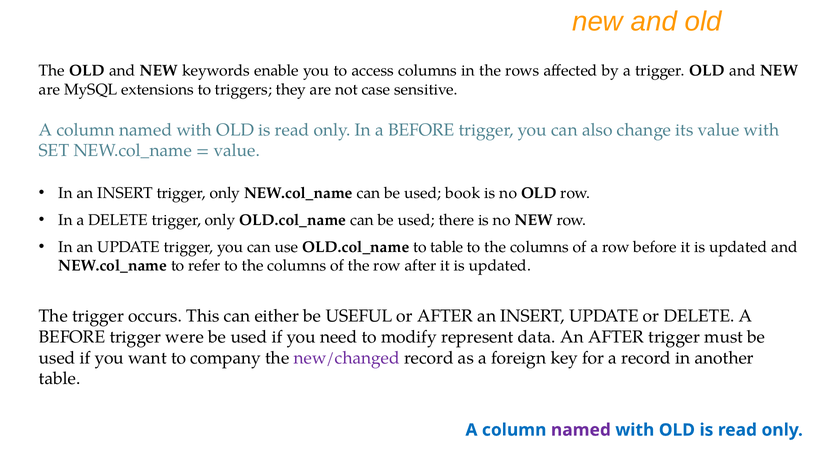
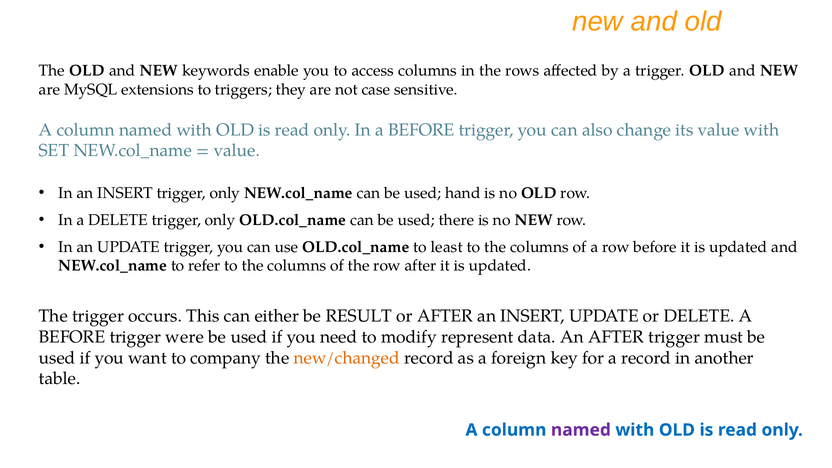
book: book -> hand
to table: table -> least
USEFUL: USEFUL -> RESULT
new/changed colour: purple -> orange
